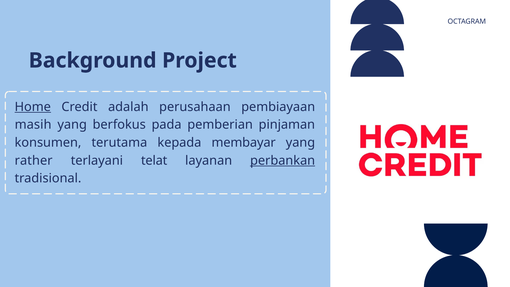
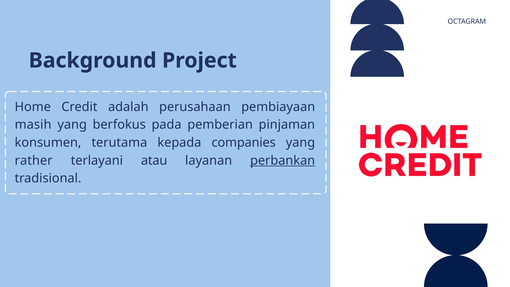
Home underline: present -> none
membayar: membayar -> companies
telat: telat -> atau
